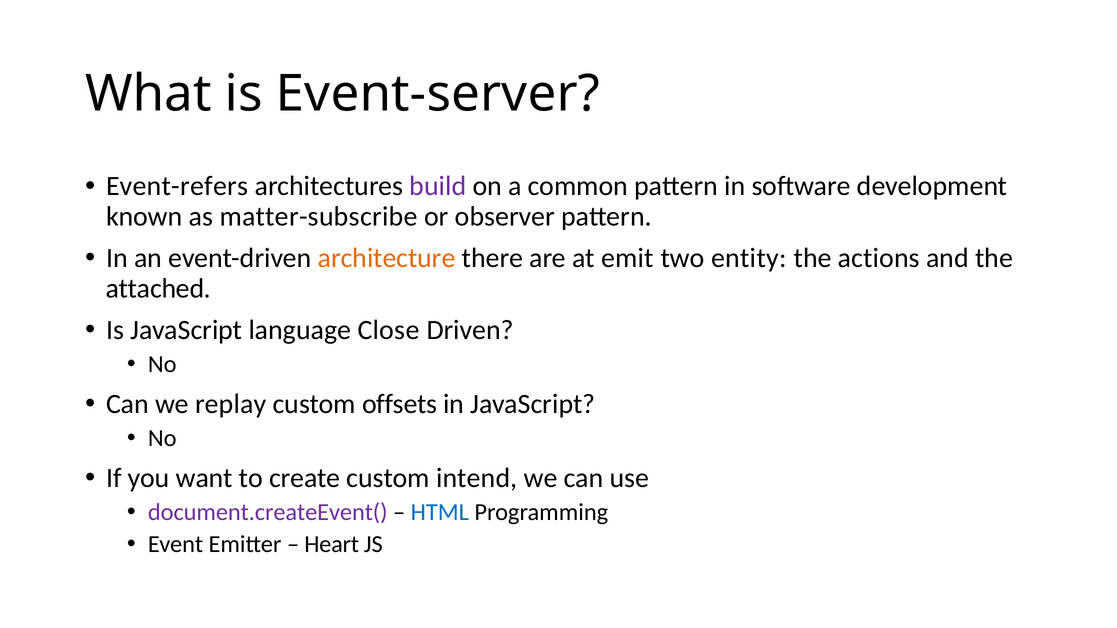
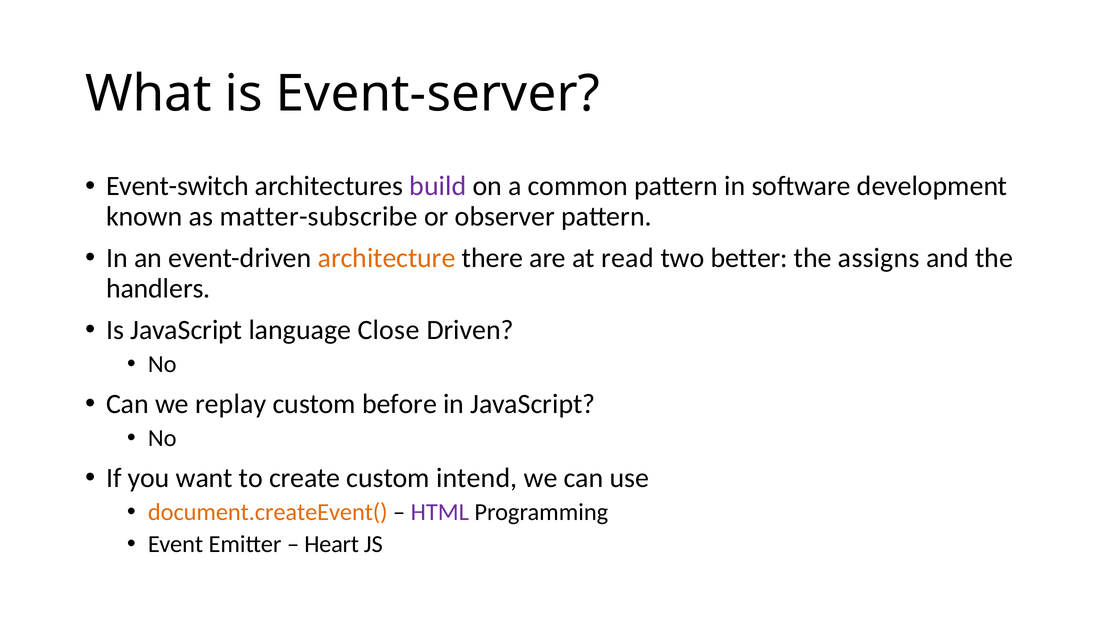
Event-refers: Event-refers -> Event-switch
emit: emit -> read
entity: entity -> better
actions: actions -> assigns
attached: attached -> handlers
offsets: offsets -> before
document.createEvent( colour: purple -> orange
HTML colour: blue -> purple
